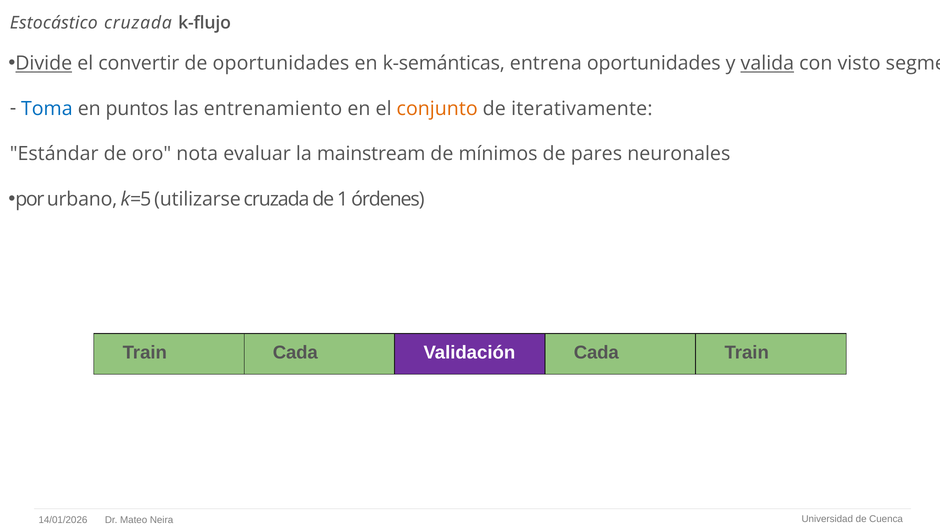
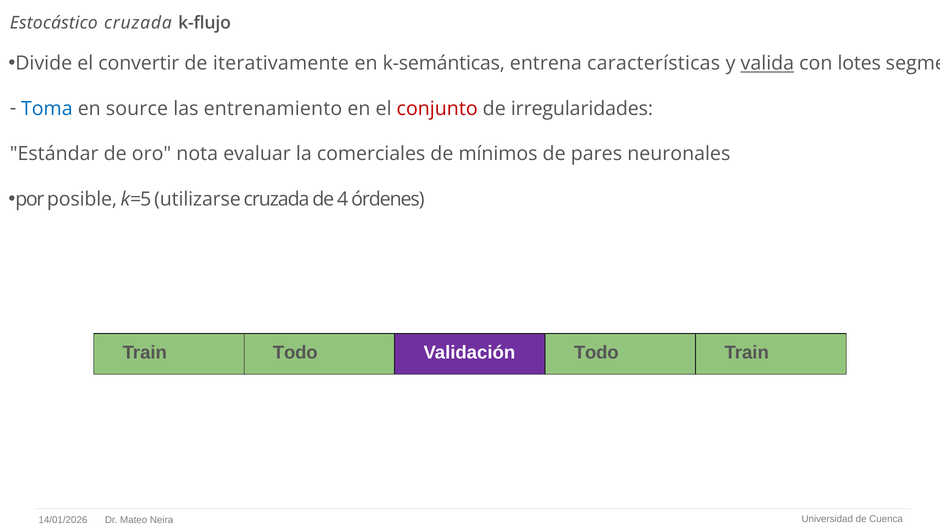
Divide underline: present -> none
de oportunidades: oportunidades -> iterativamente
entrena oportunidades: oportunidades -> características
visto: visto -> lotes
puntos: puntos -> source
conjunto colour: orange -> red
iterativamente: iterativamente -> irregularidades
mainstream: mainstream -> comerciales
urbano: urbano -> posible
1: 1 -> 4
Train Cada: Cada -> Todo
Validación Cada: Cada -> Todo
